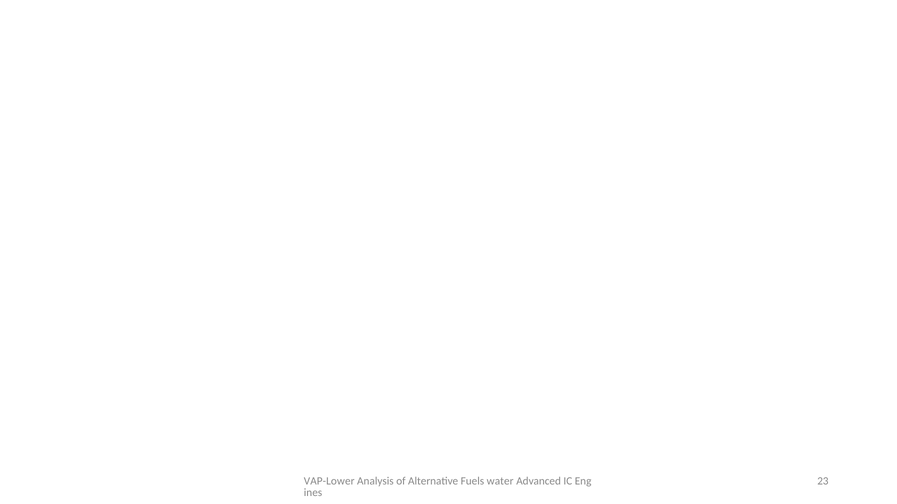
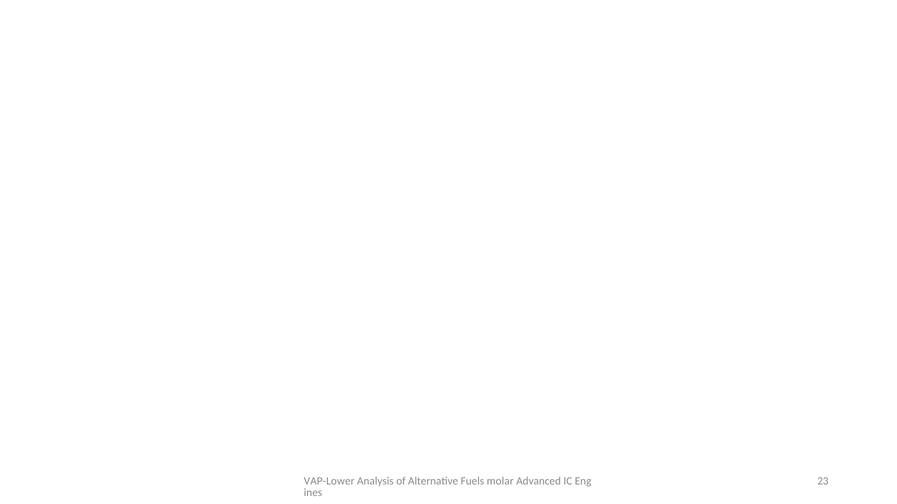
water: water -> molar
